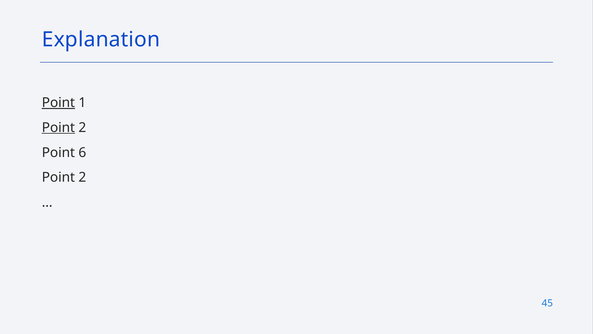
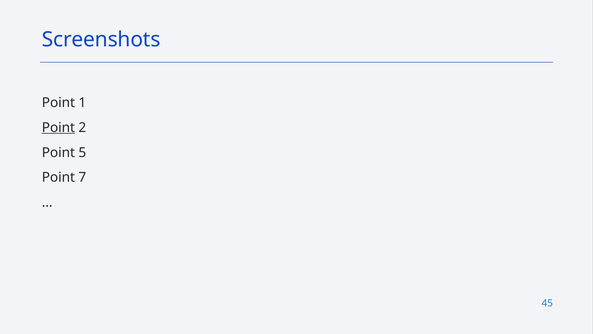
Explanation: Explanation -> Screenshots
Point at (58, 102) underline: present -> none
6: 6 -> 5
2 at (82, 177): 2 -> 7
